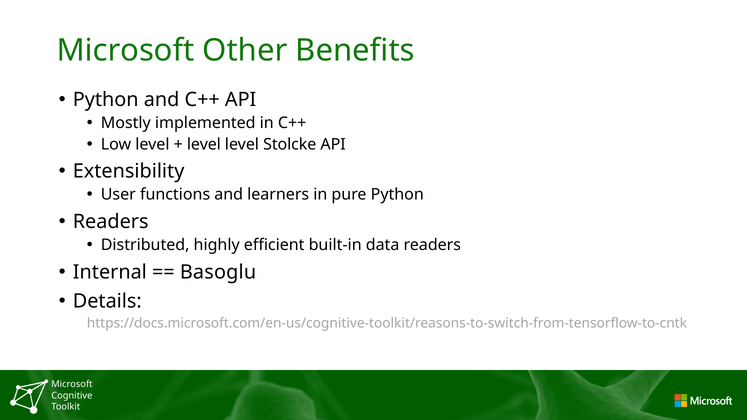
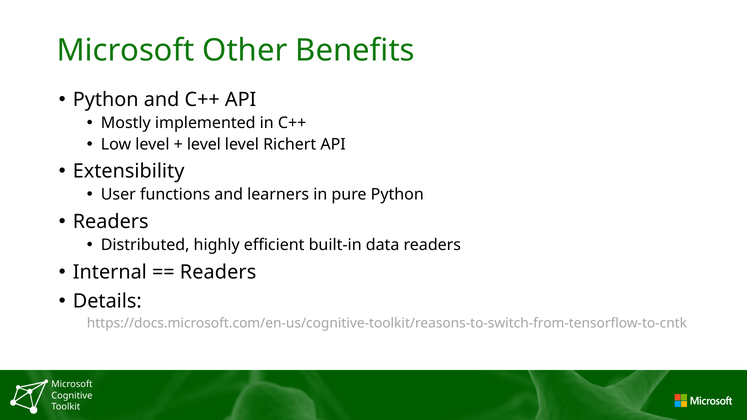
Stolcke: Stolcke -> Richert
Basoglu at (218, 272): Basoglu -> Readers
